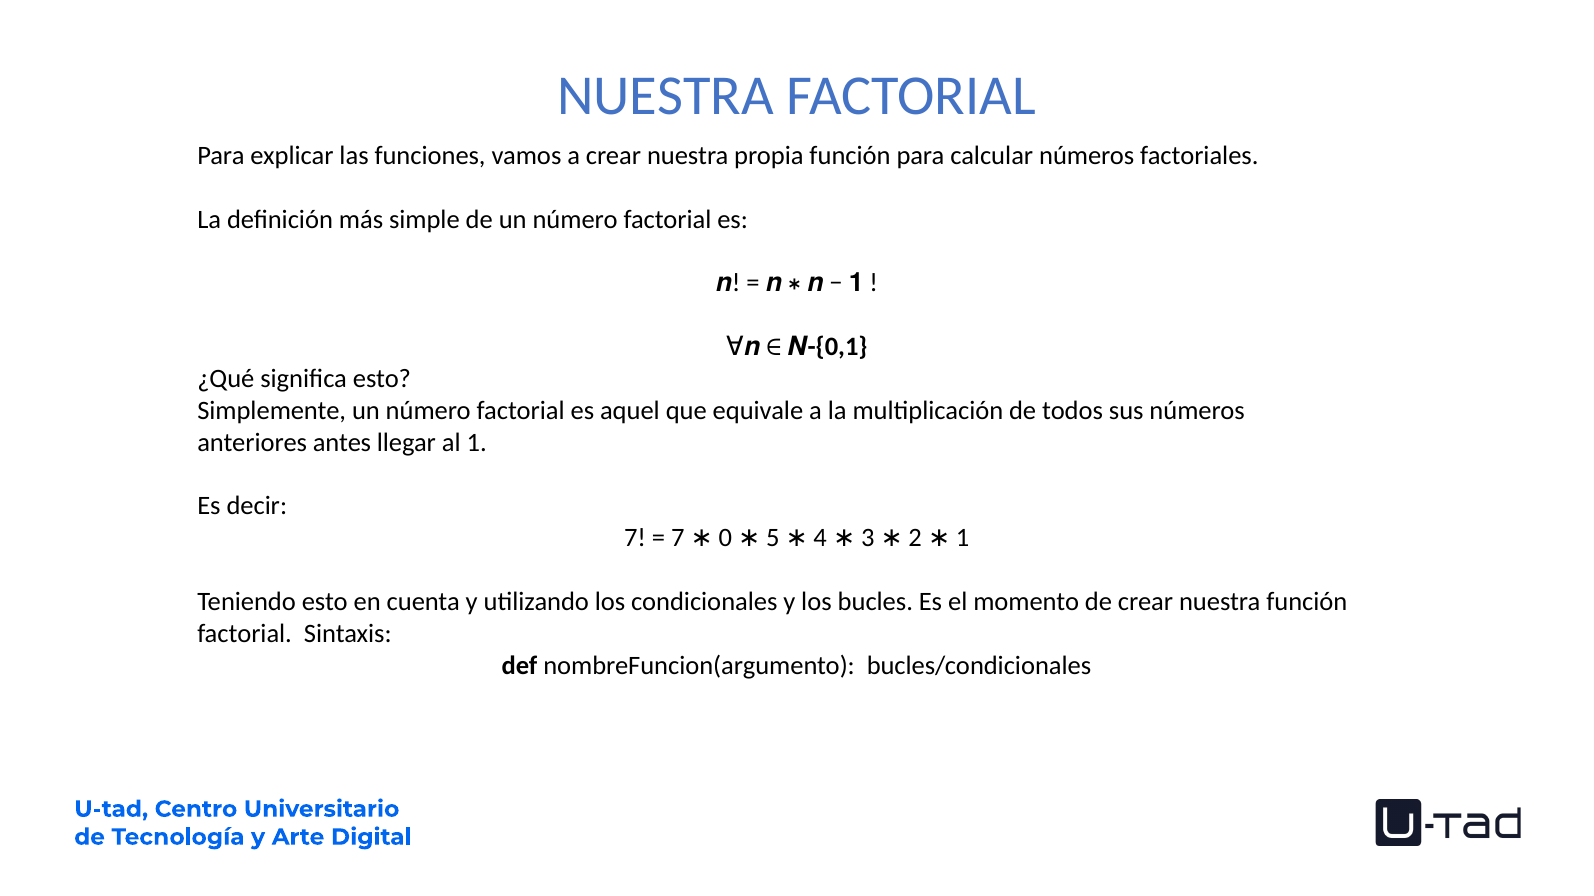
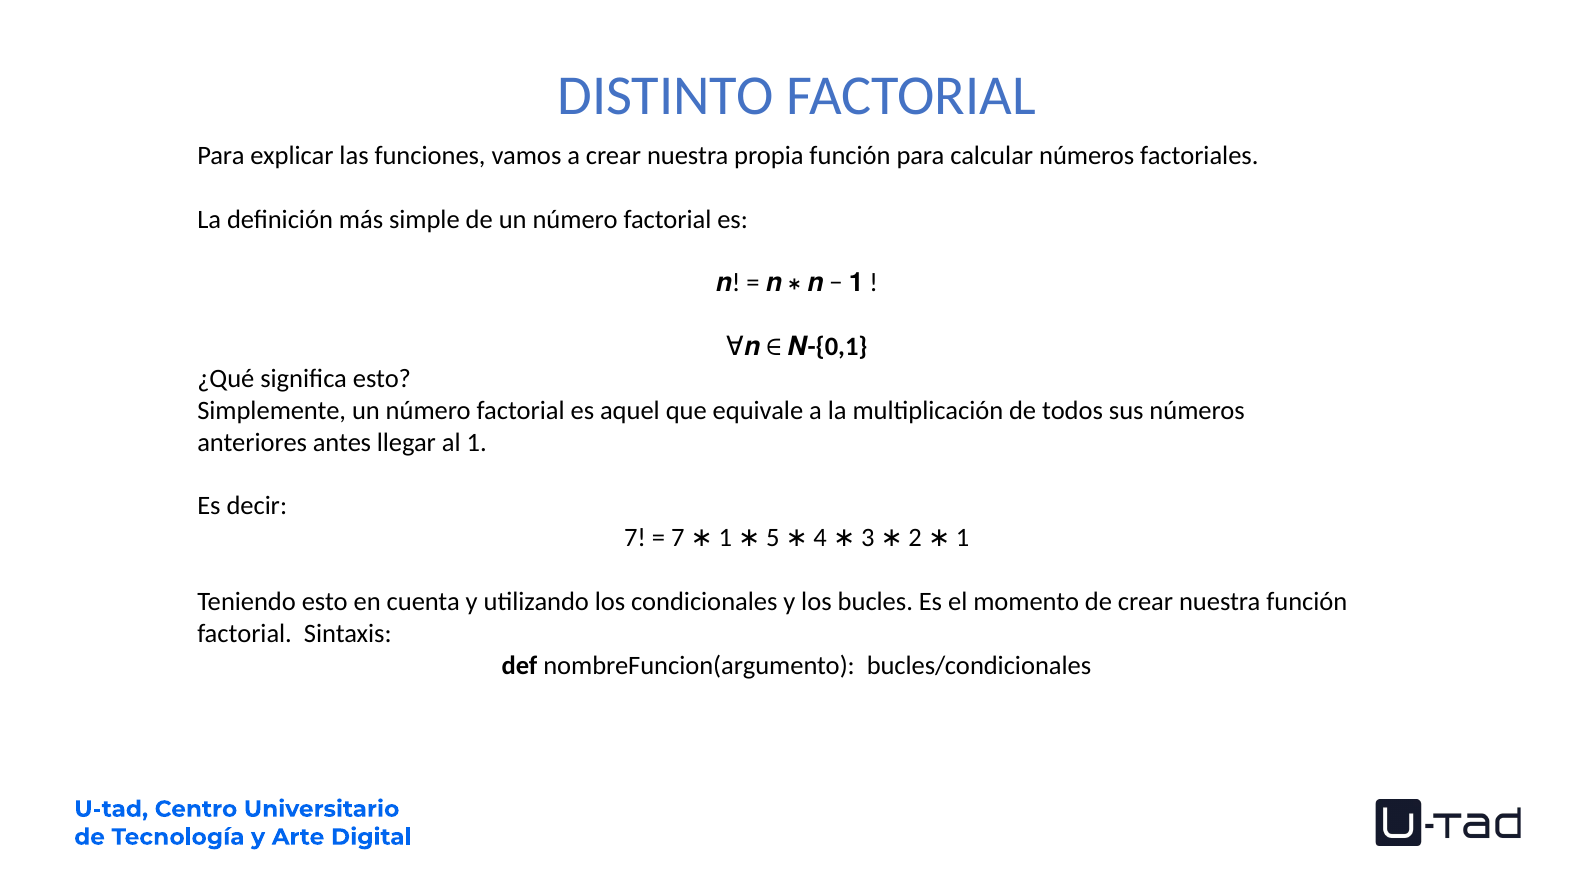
NUESTRA at (666, 96): NUESTRA -> DISTINTO
7 0: 0 -> 1
